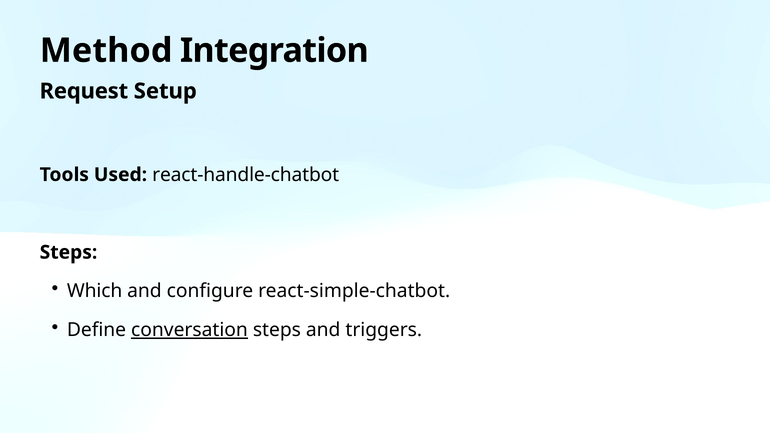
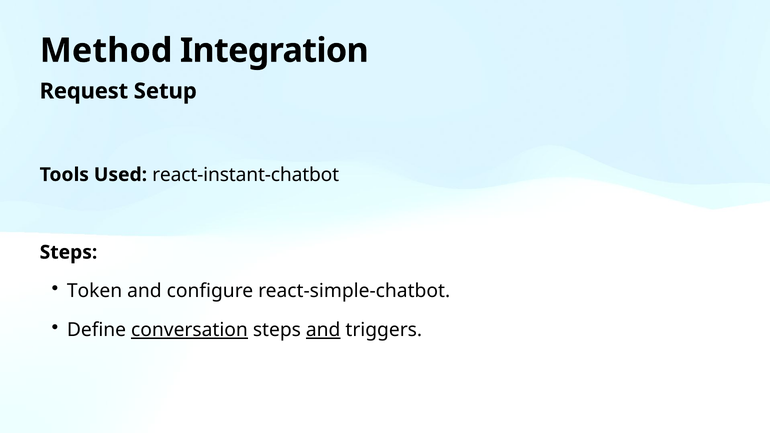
react-handle-chatbot: react-handle-chatbot -> react-instant-chatbot
Which: Which -> Token
and at (323, 330) underline: none -> present
